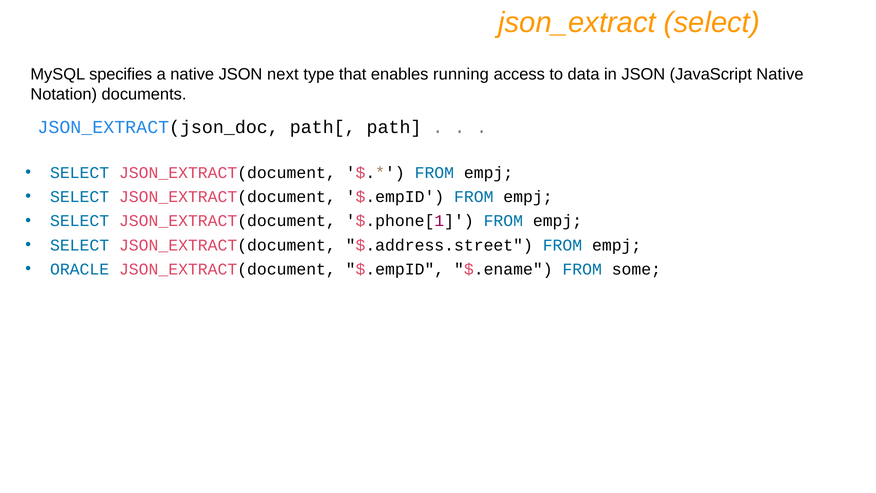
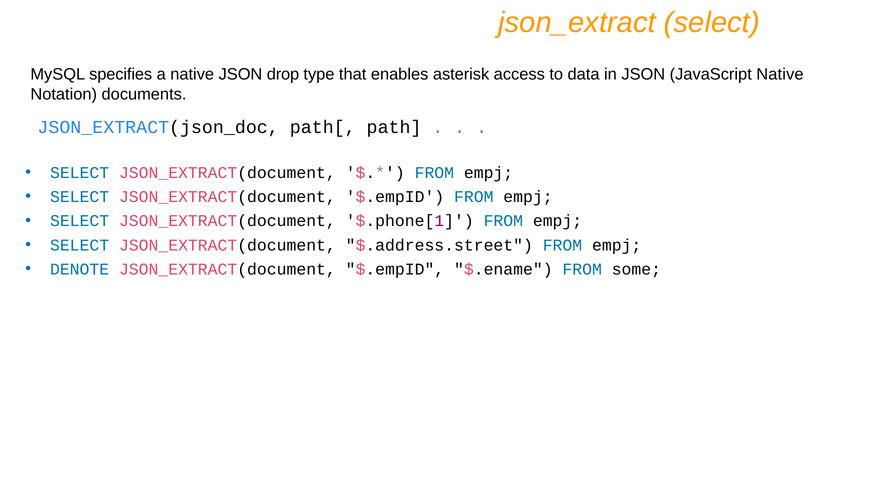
next: next -> drop
running: running -> asterisk
ORACLE: ORACLE -> DENOTE
